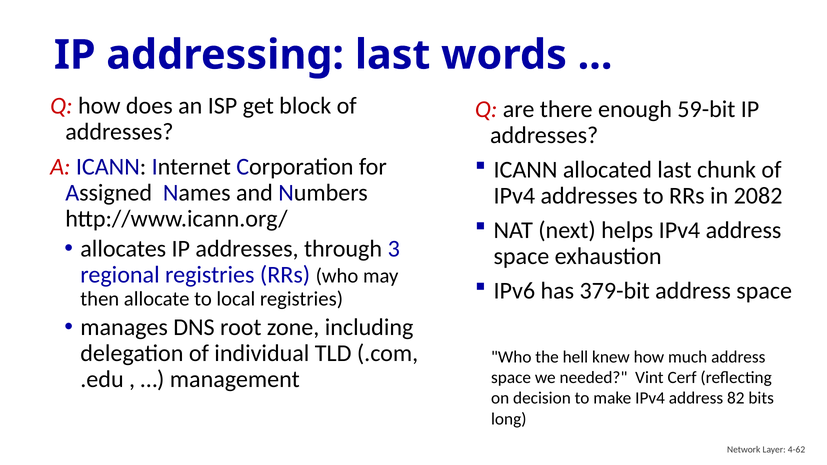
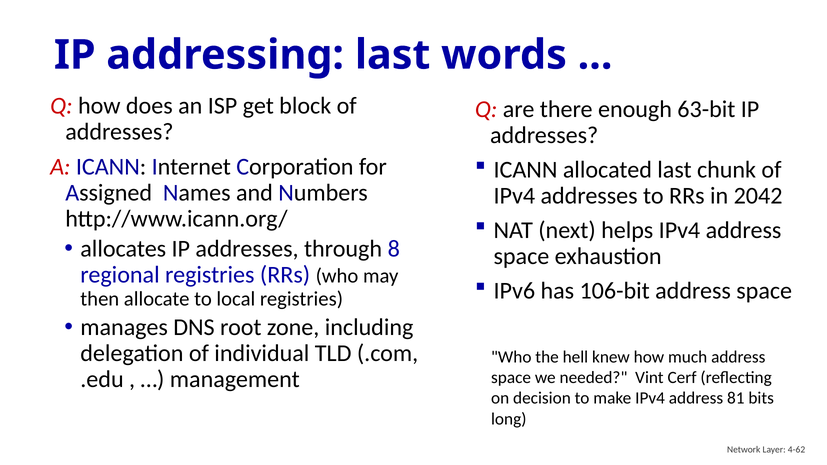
59-bit: 59-bit -> 63-bit
2082: 2082 -> 2042
3: 3 -> 8
379-bit: 379-bit -> 106-bit
82: 82 -> 81
